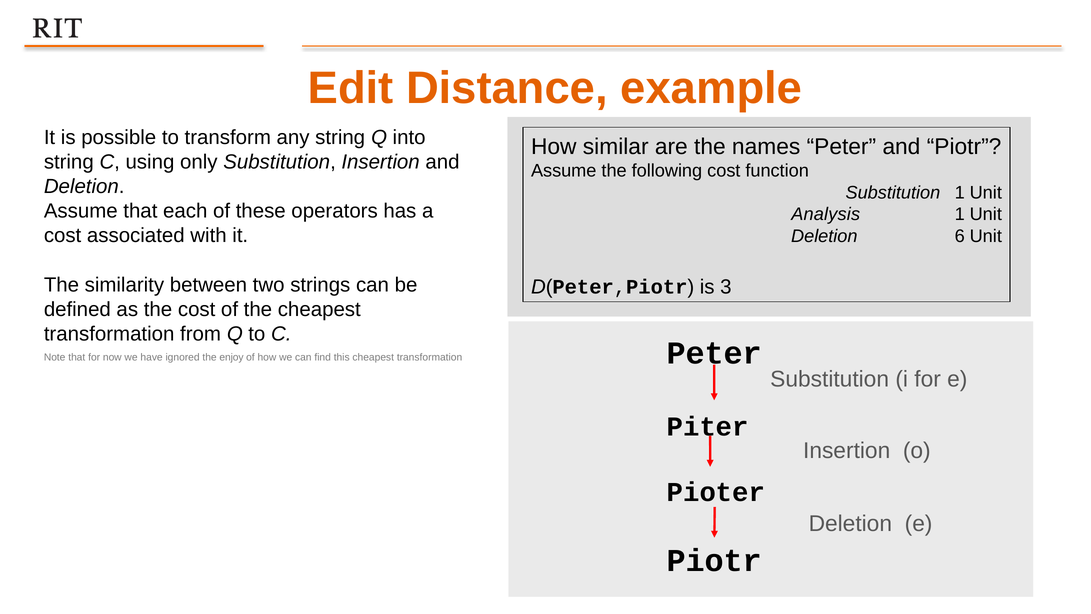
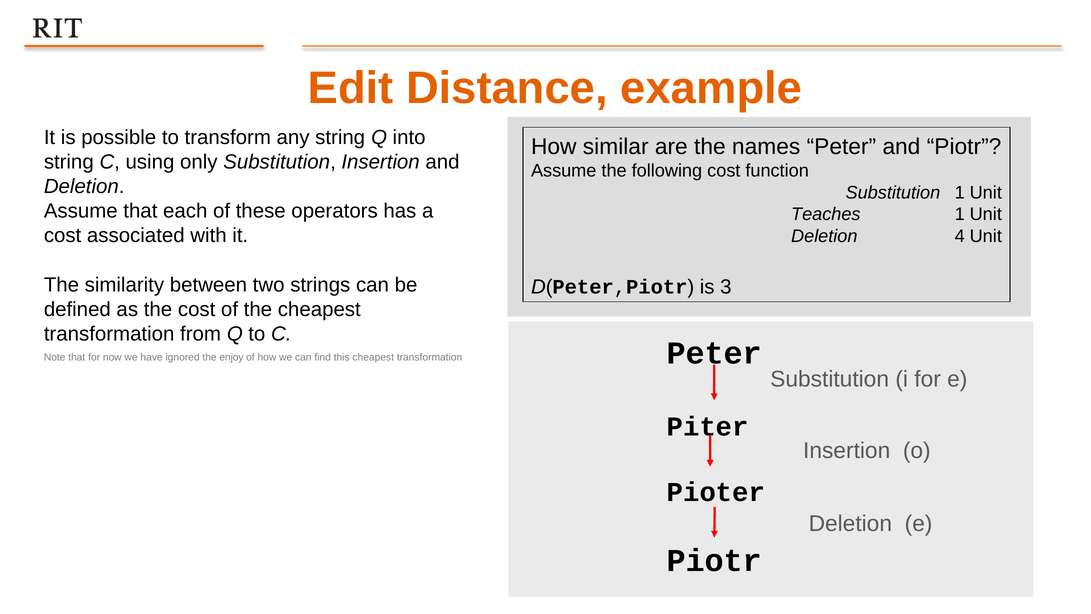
Analysis: Analysis -> Teaches
6: 6 -> 4
